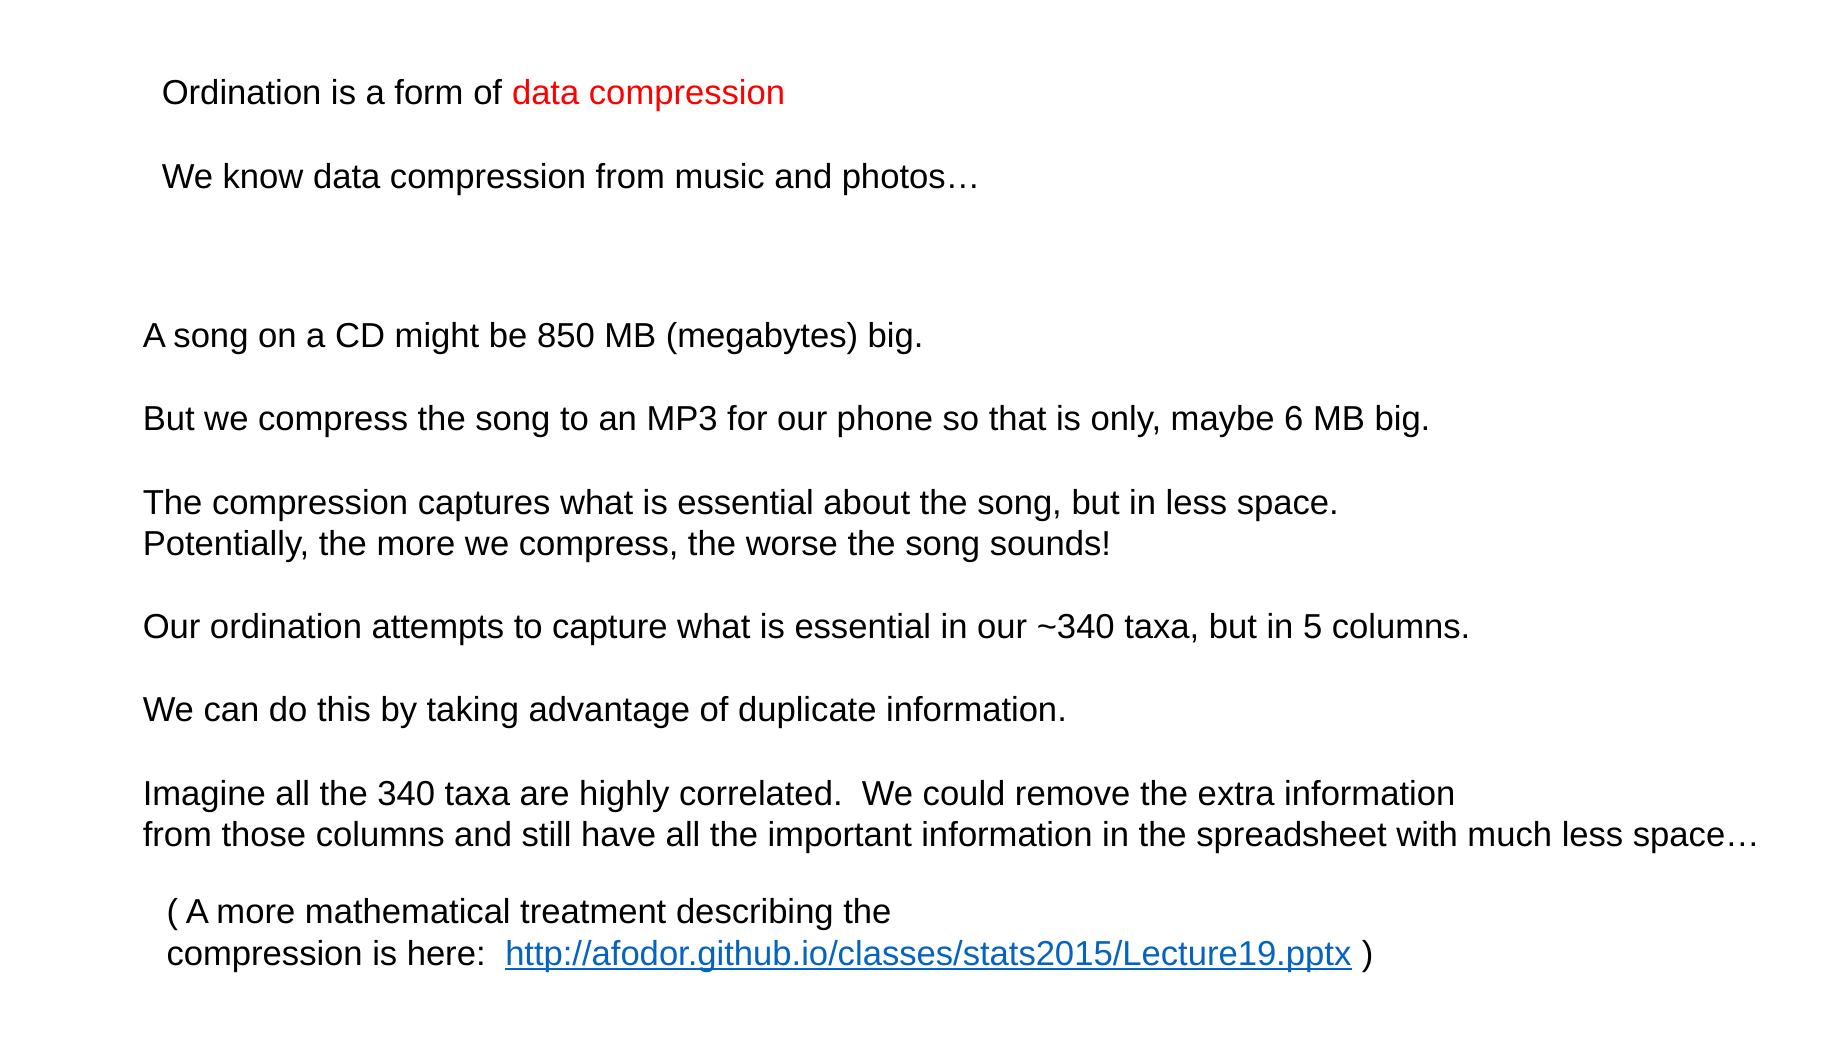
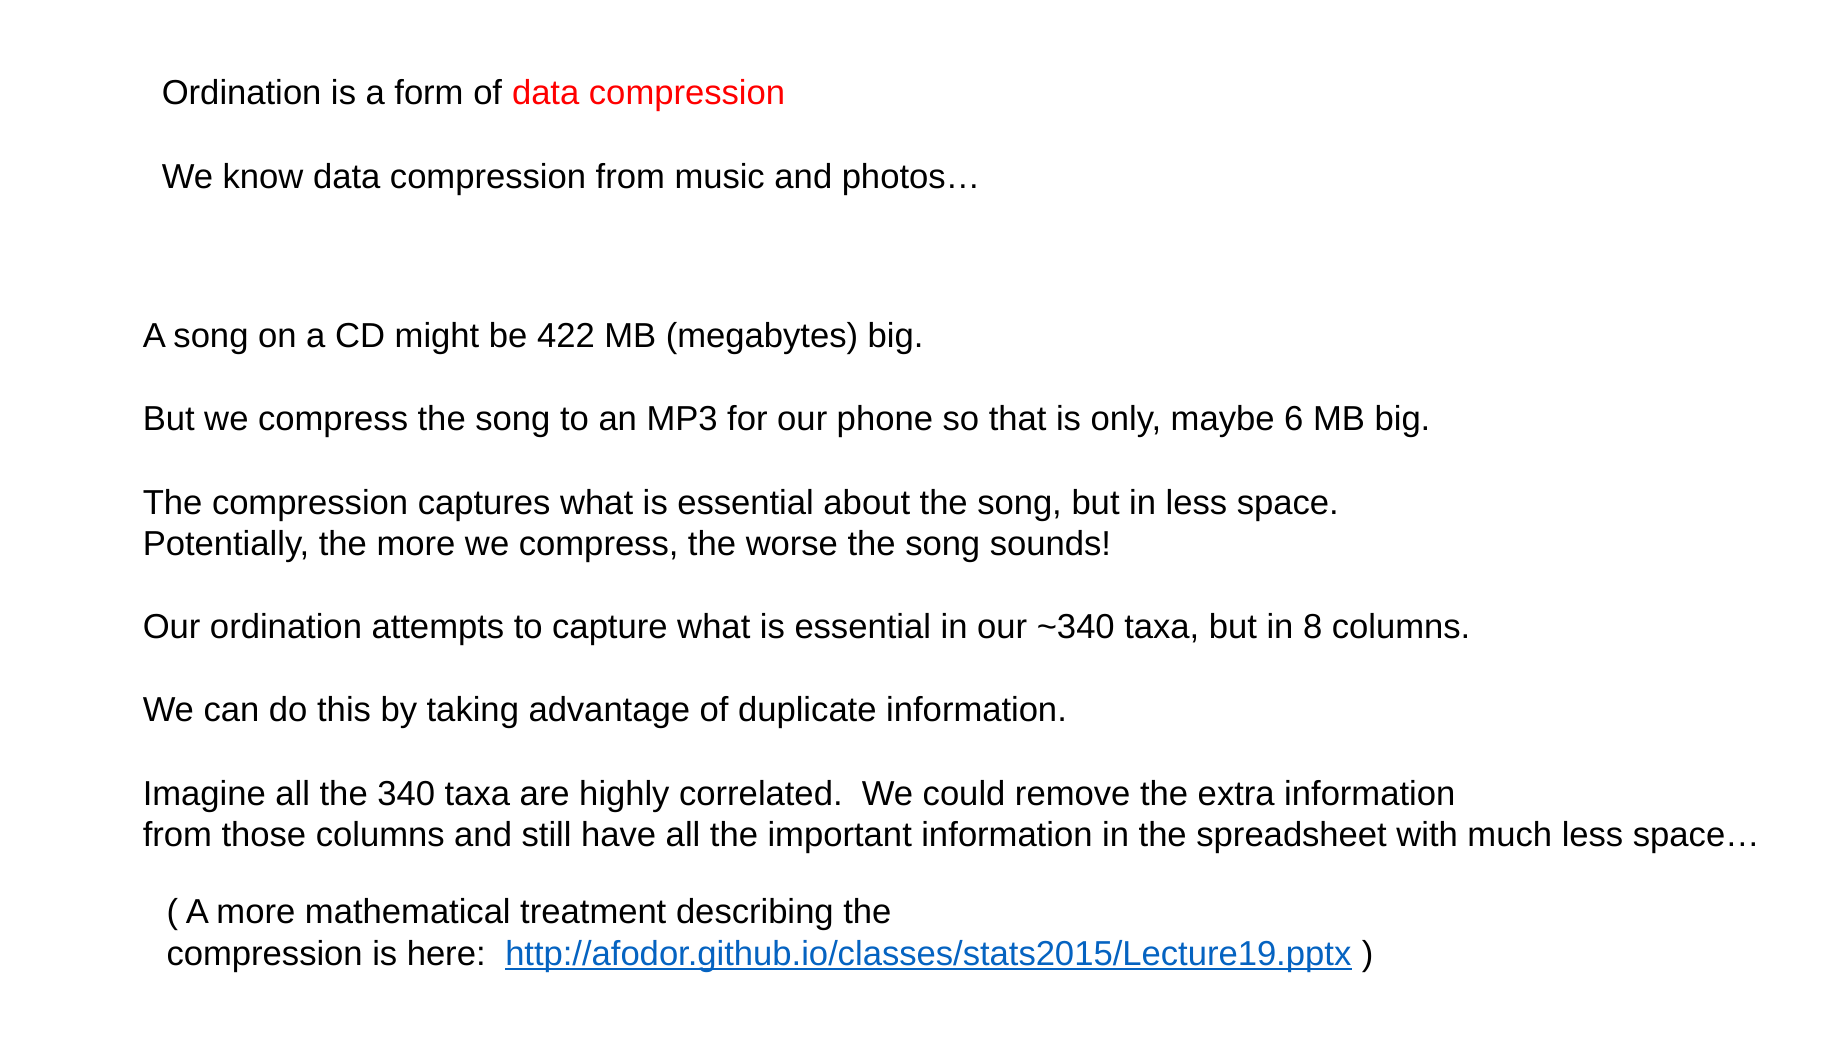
850: 850 -> 422
5: 5 -> 8
